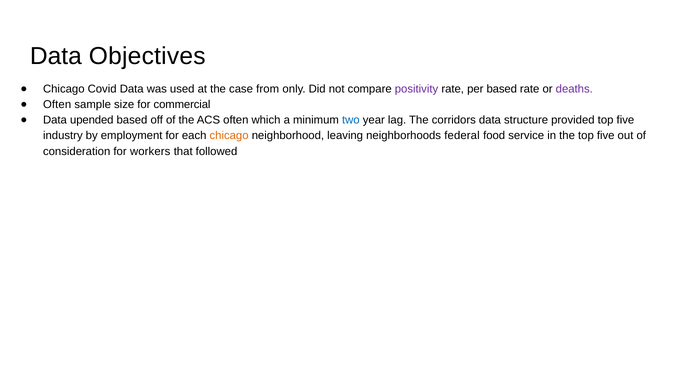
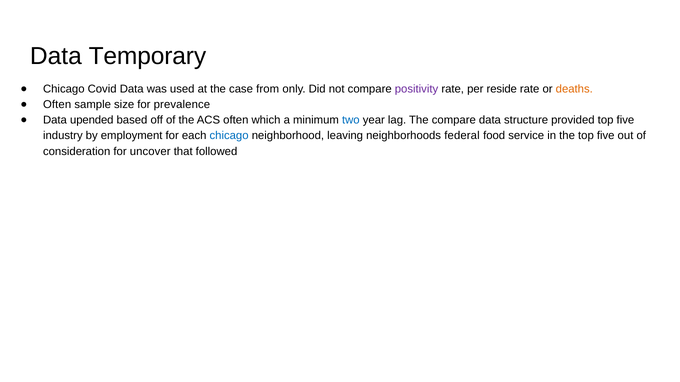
Objectives: Objectives -> Temporary
per based: based -> reside
deaths colour: purple -> orange
commercial: commercial -> prevalence
The corridors: corridors -> compare
chicago at (229, 136) colour: orange -> blue
workers: workers -> uncover
